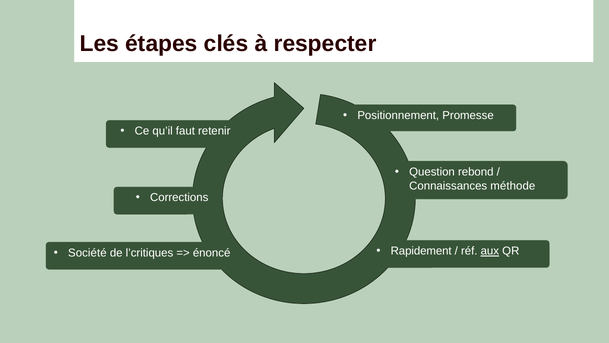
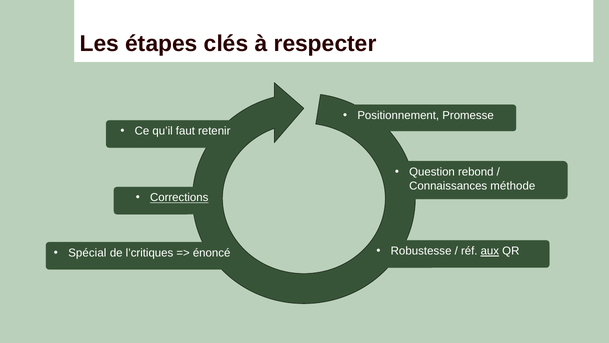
Corrections underline: none -> present
Rapidement: Rapidement -> Robustesse
Société: Société -> Spécial
